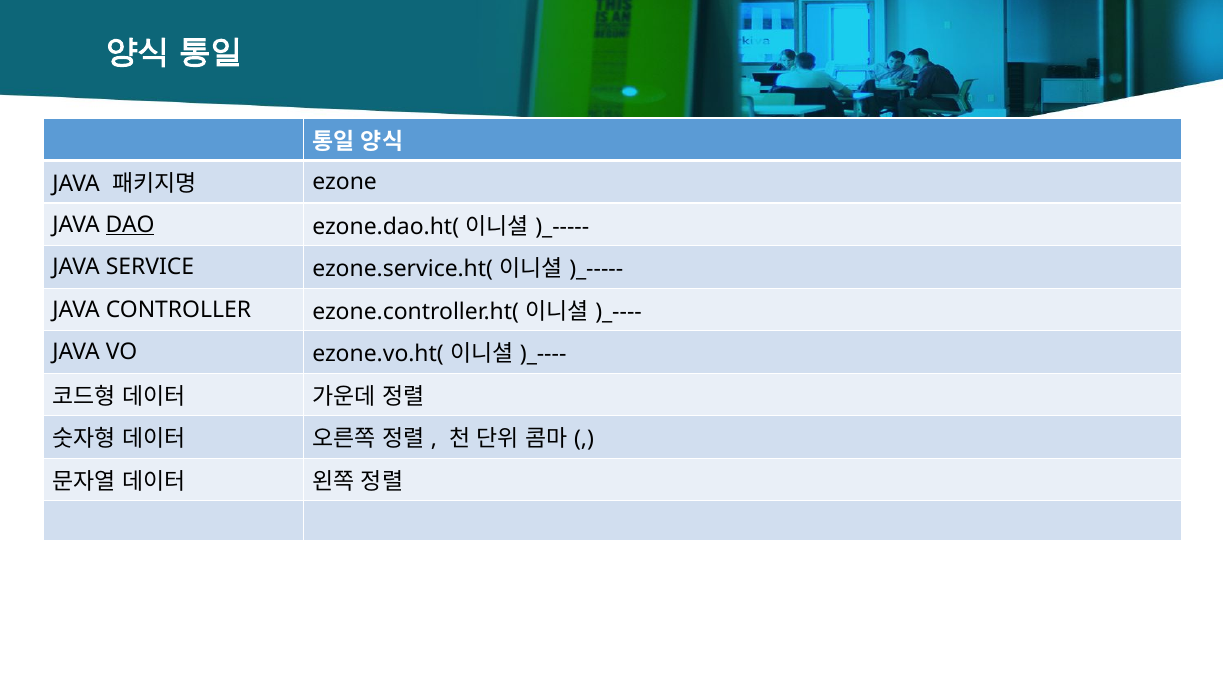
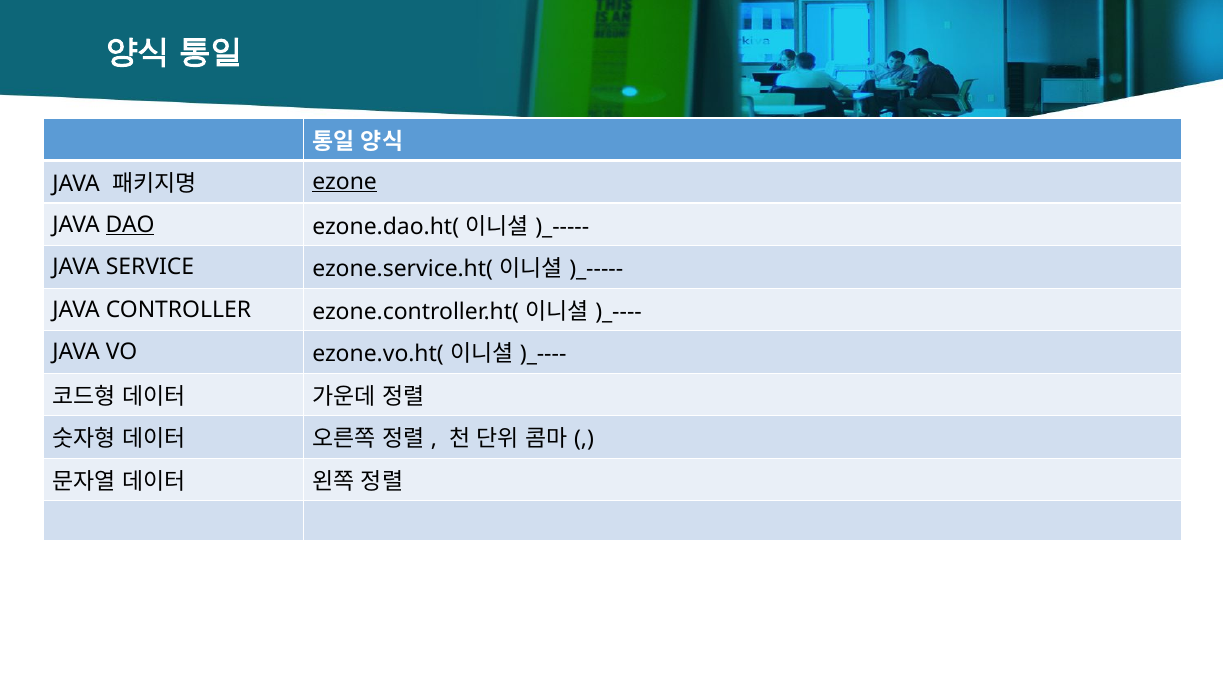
ezone underline: none -> present
